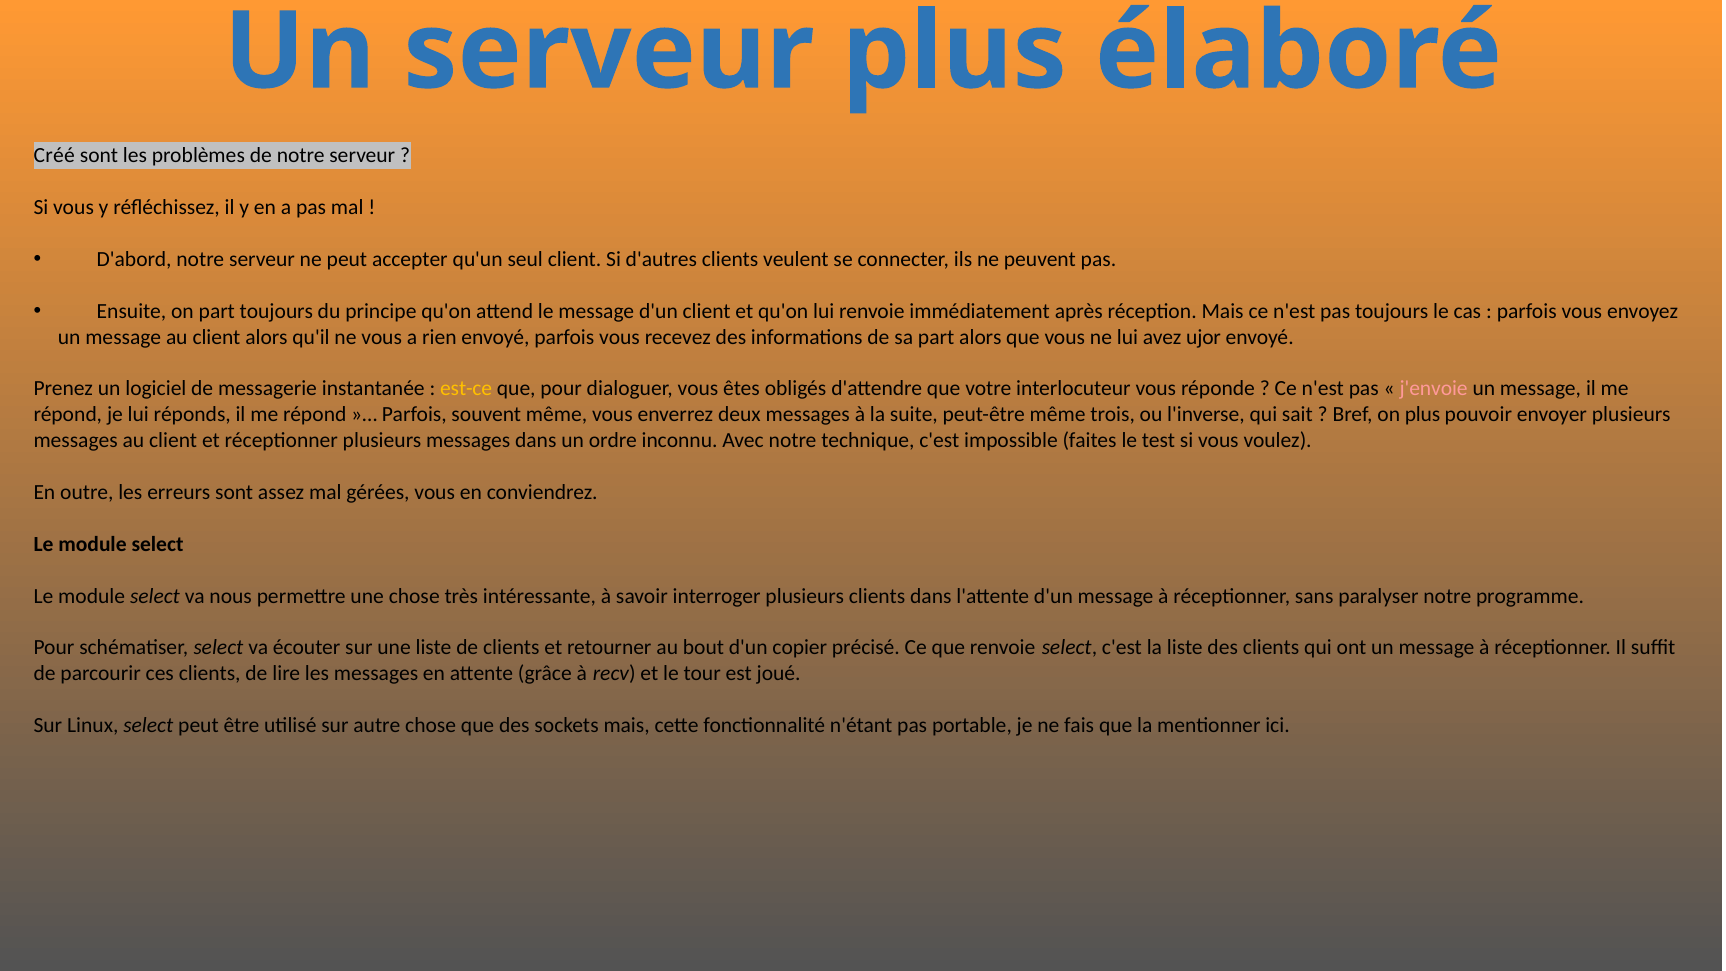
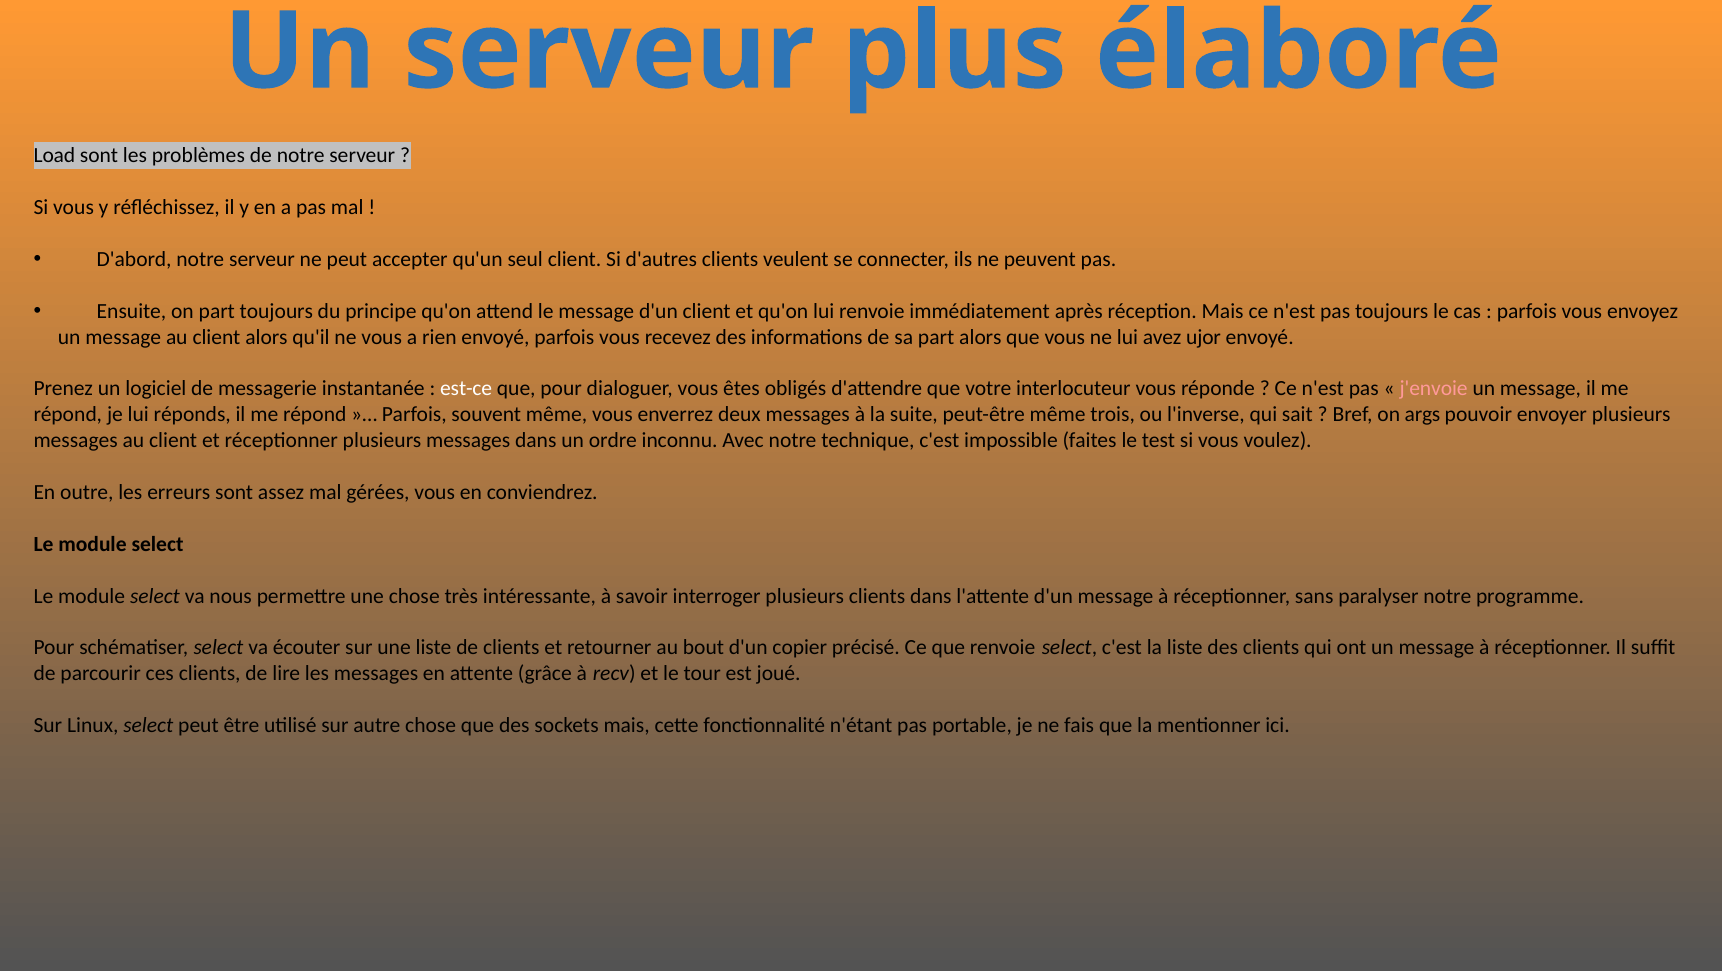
Créé: Créé -> Load
est-ce colour: yellow -> white
on plus: plus -> args
